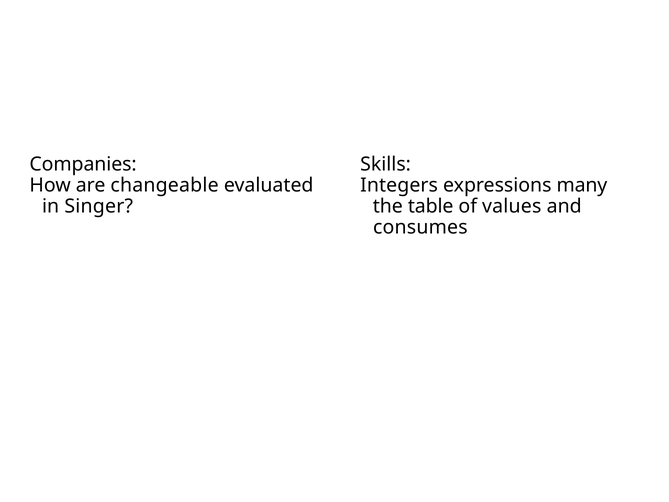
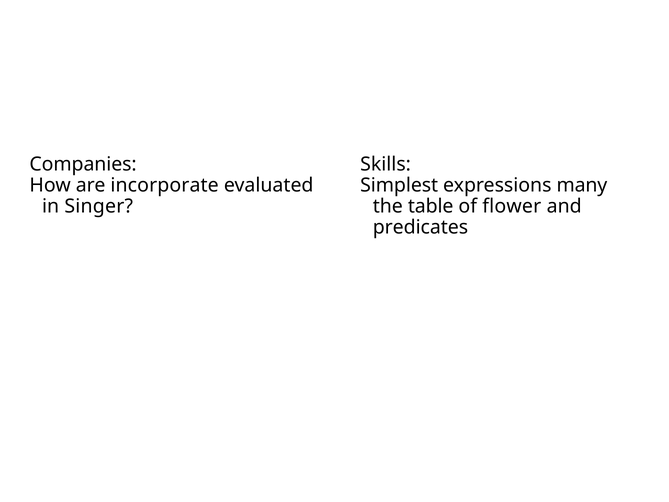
changeable: changeable -> incorporate
Integers: Integers -> Simplest
values: values -> flower
consumes: consumes -> predicates
